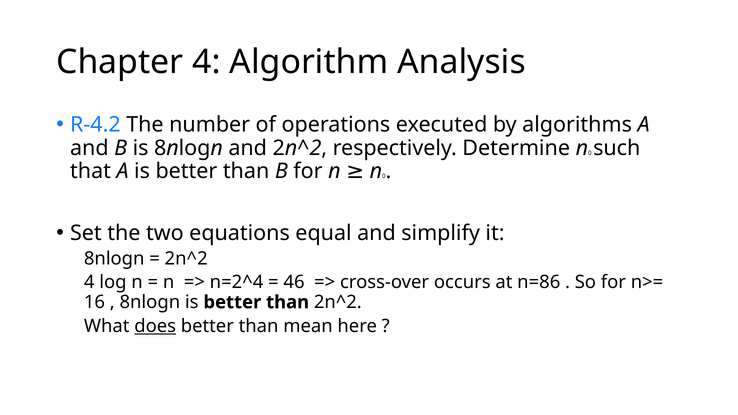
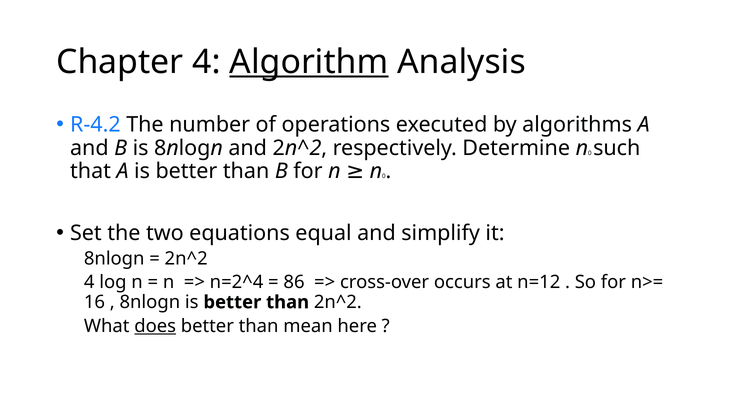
Algorithm underline: none -> present
46: 46 -> 86
n=86: n=86 -> n=12
